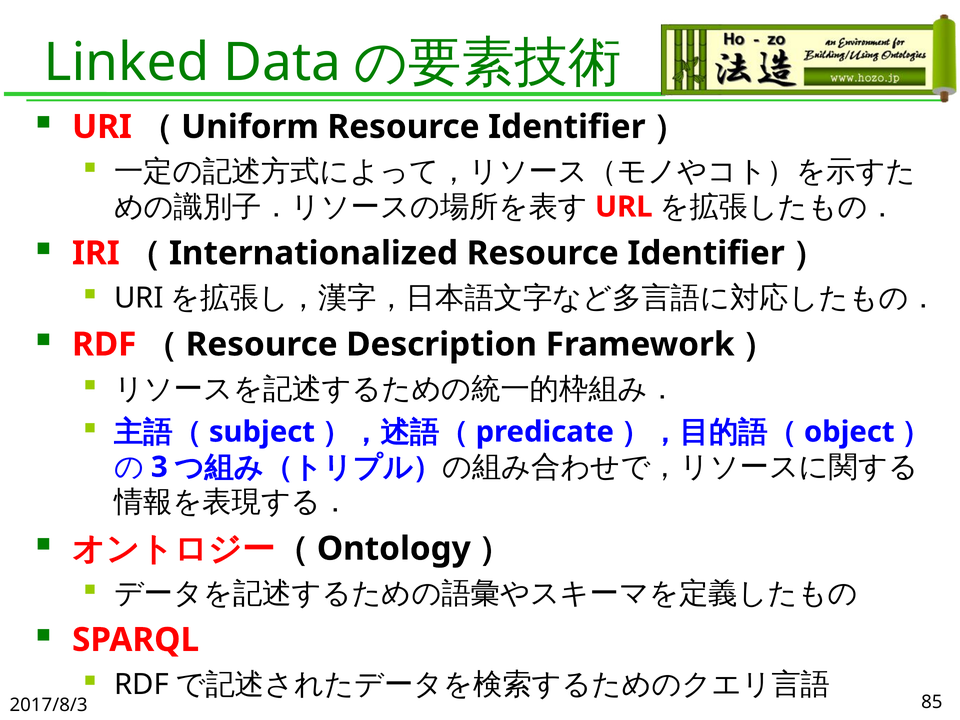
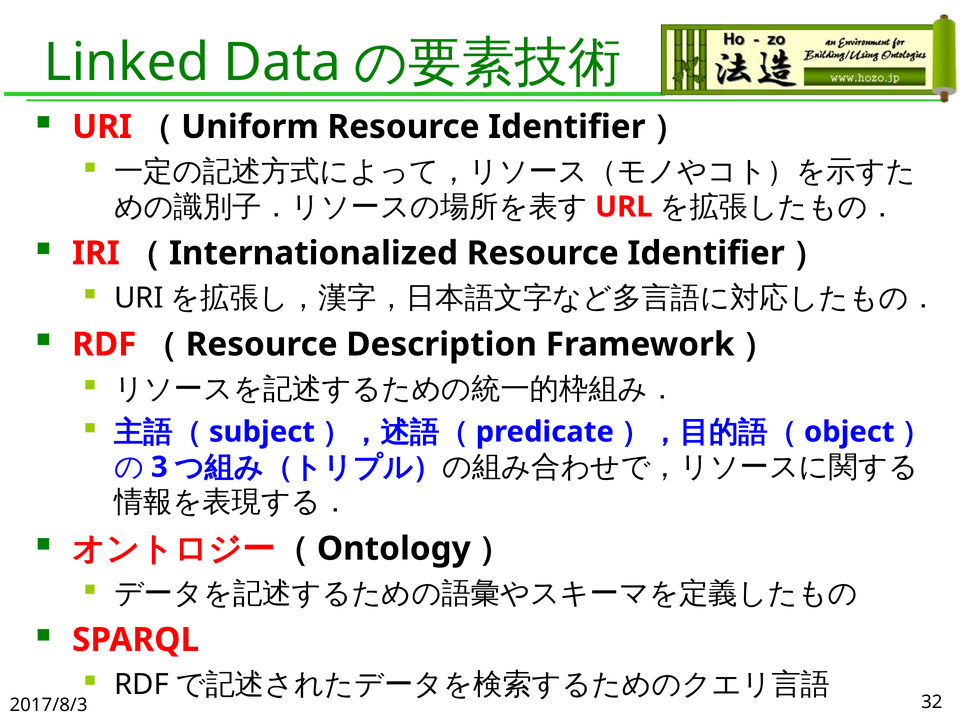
85: 85 -> 32
